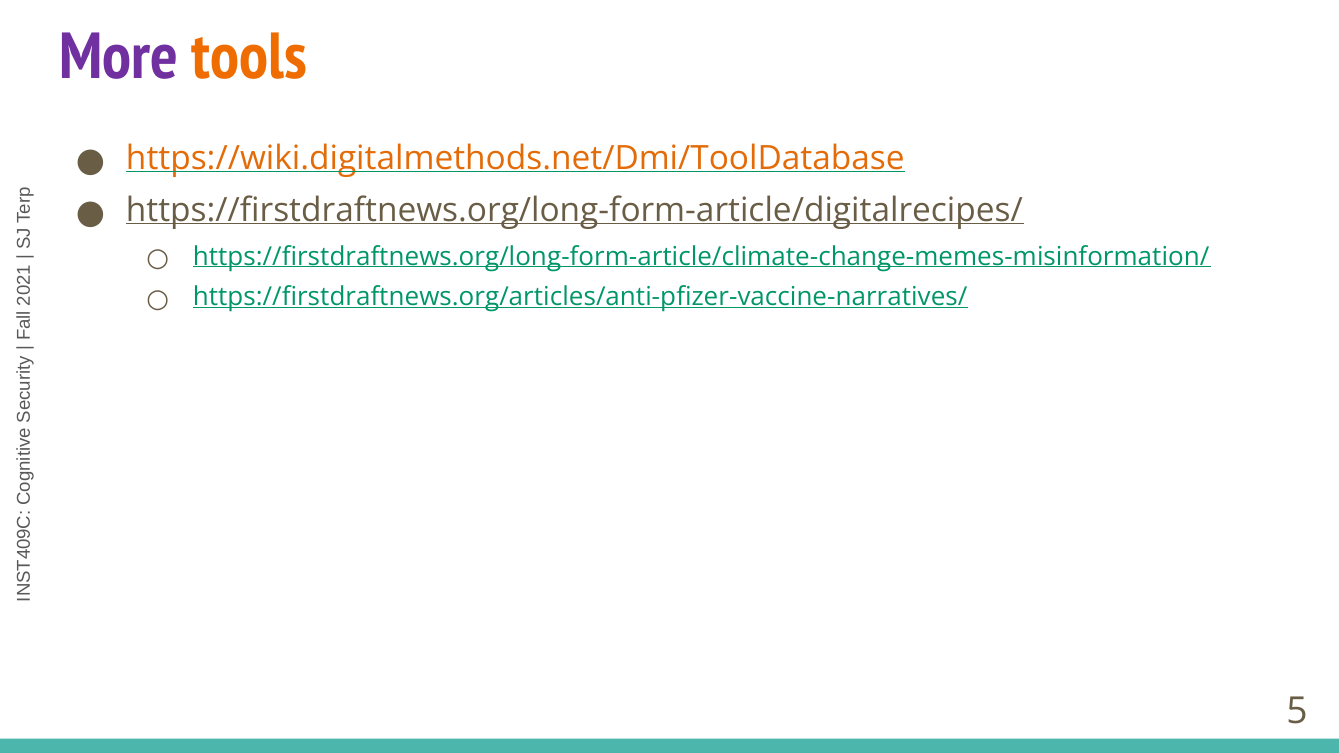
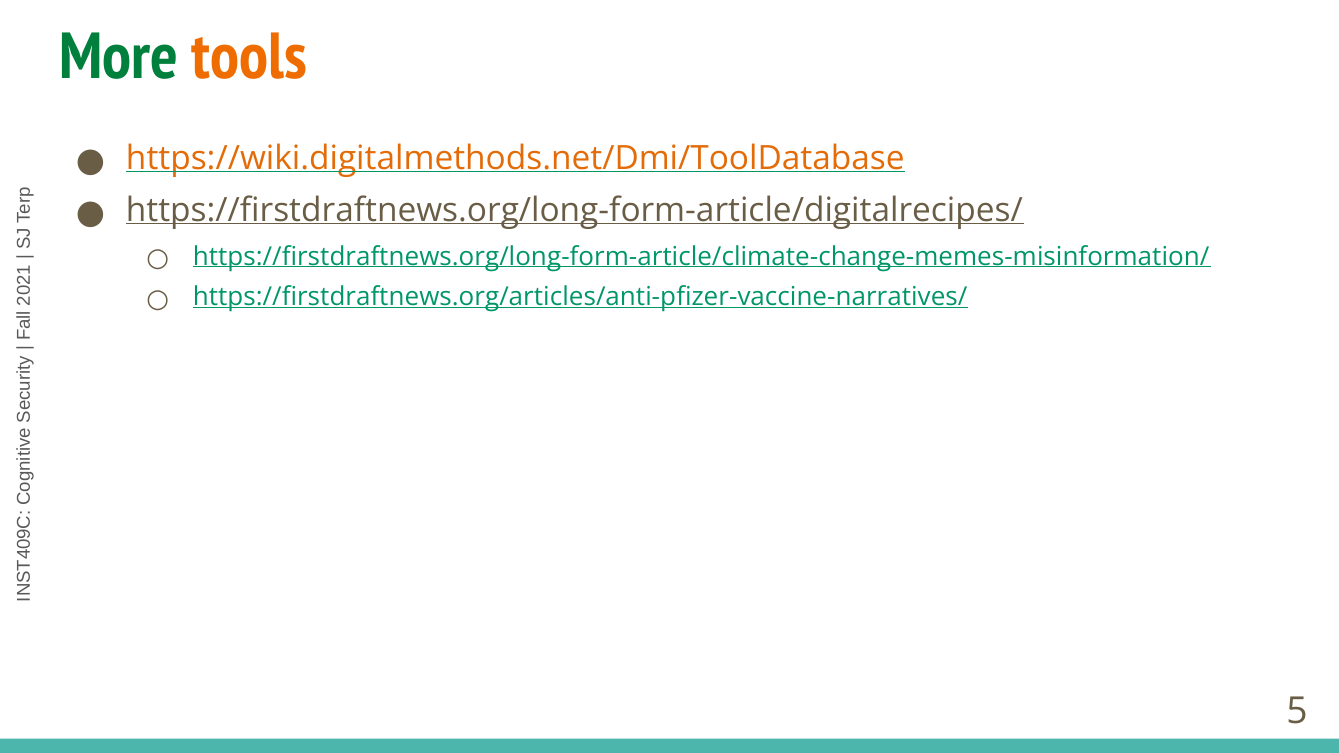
More colour: purple -> green
